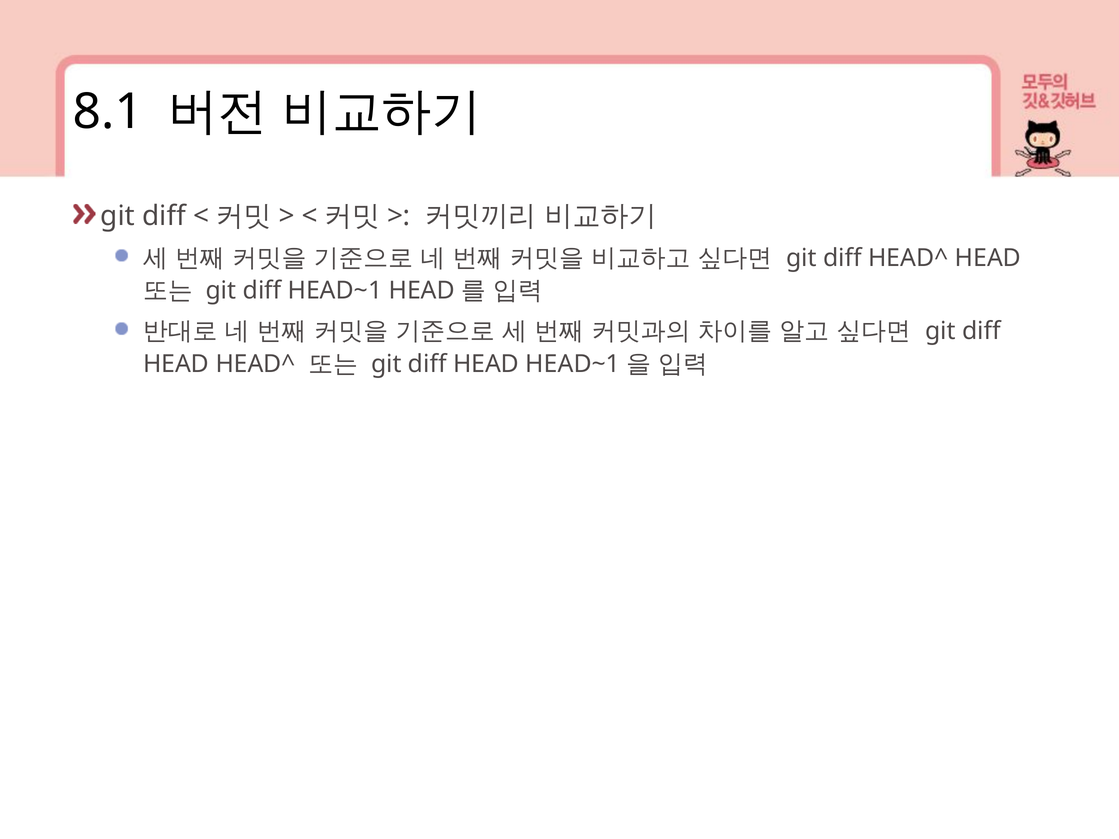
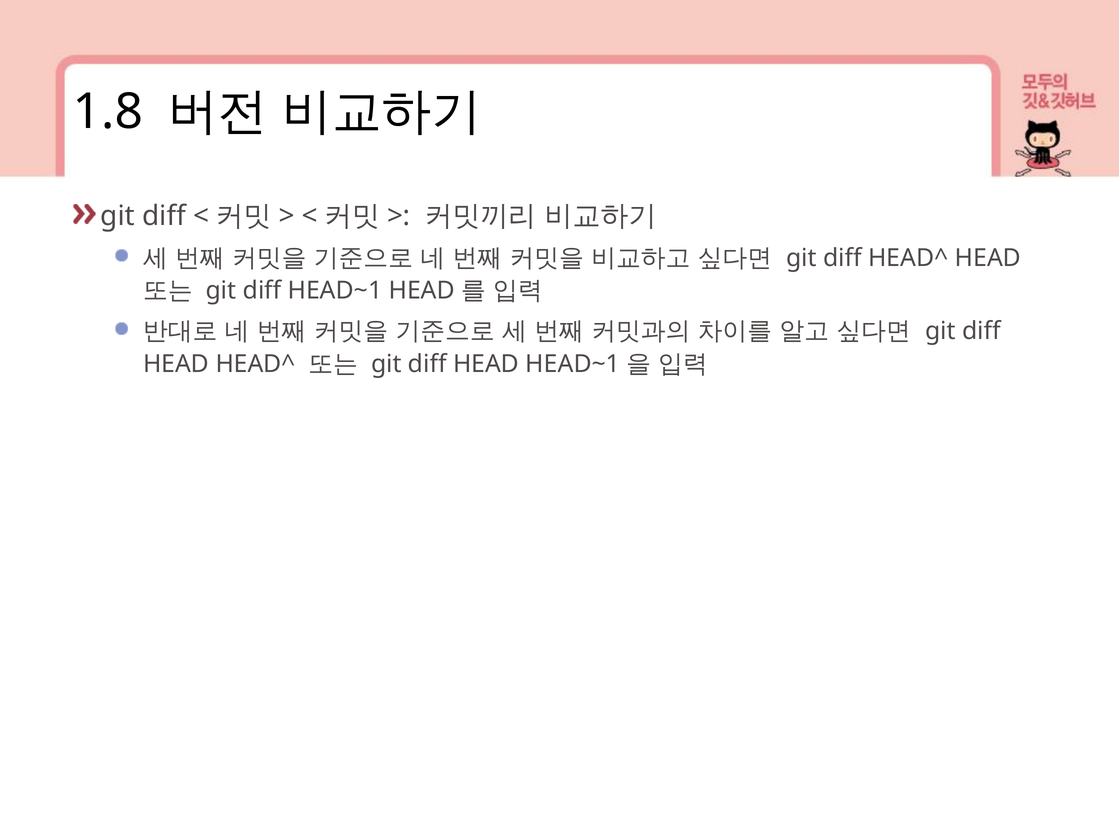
8.1: 8.1 -> 1.8
